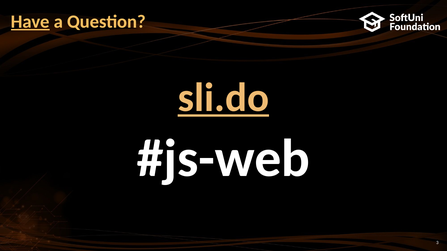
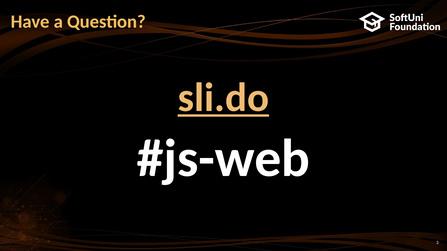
Have underline: present -> none
